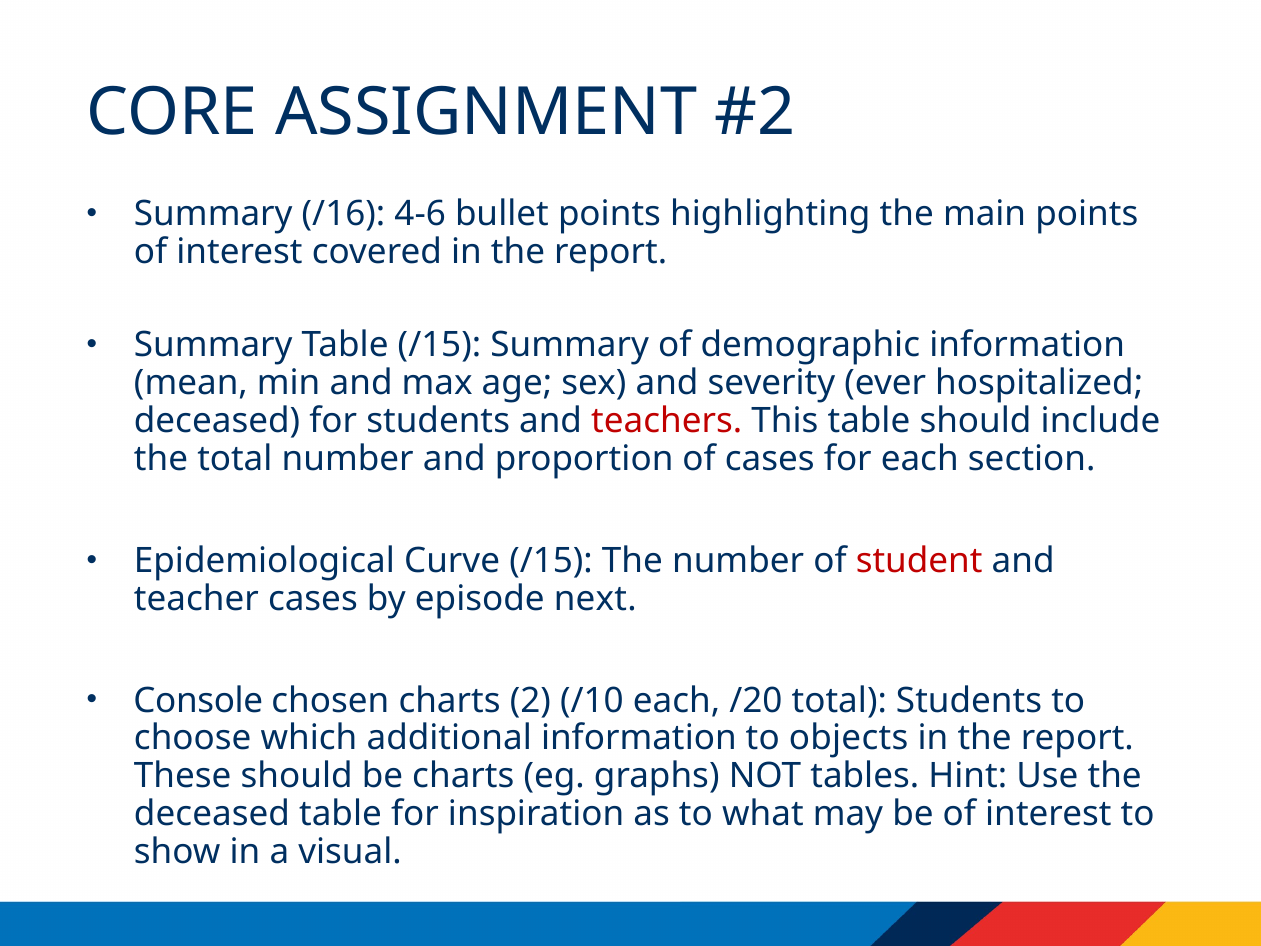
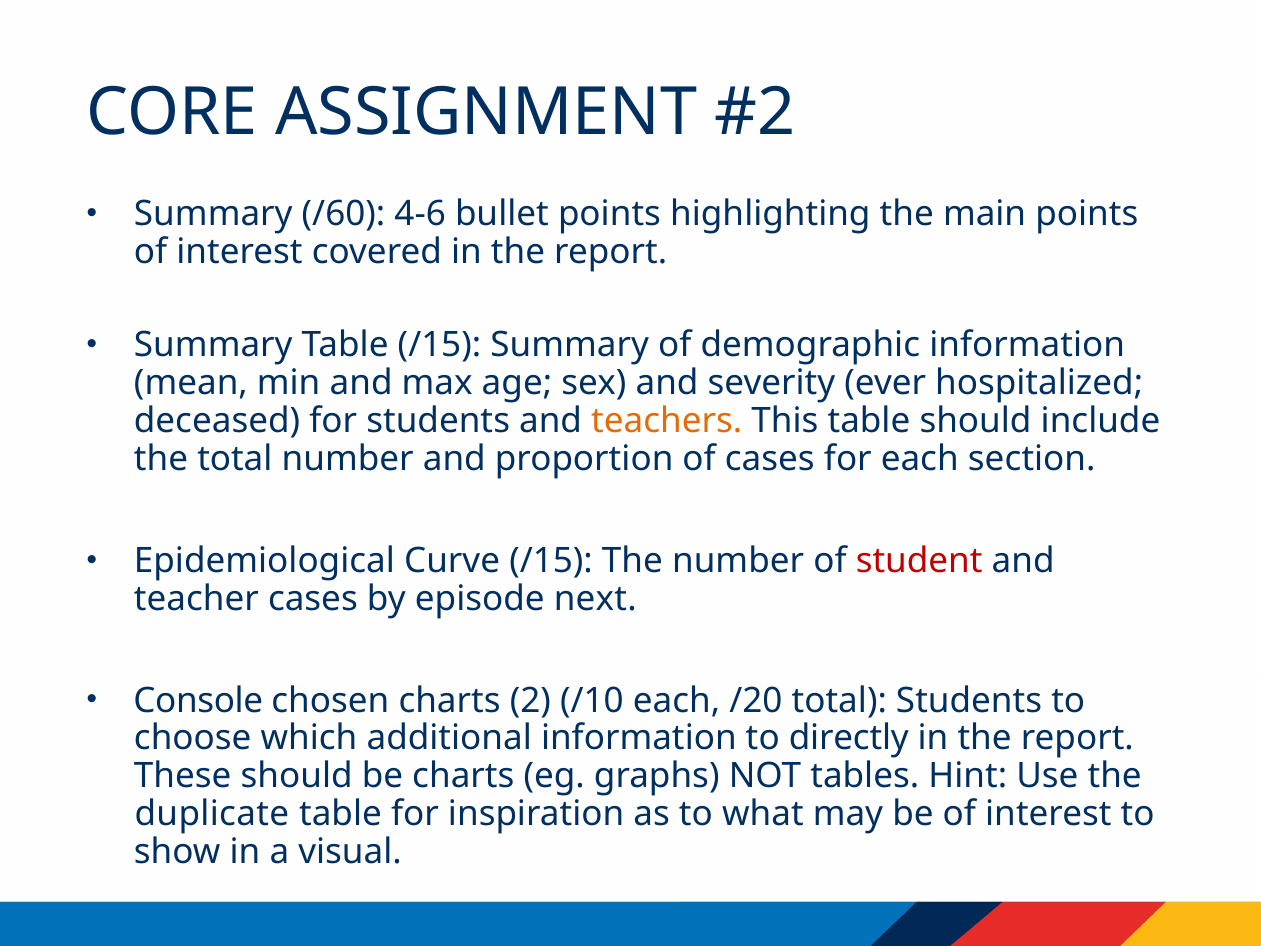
/16: /16 -> /60
teachers colour: red -> orange
objects: objects -> directly
deceased at (212, 814): deceased -> duplicate
